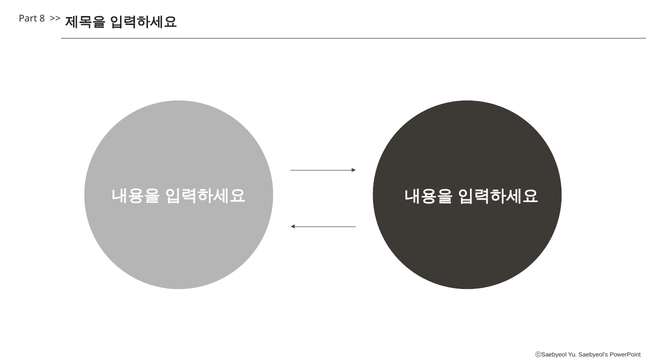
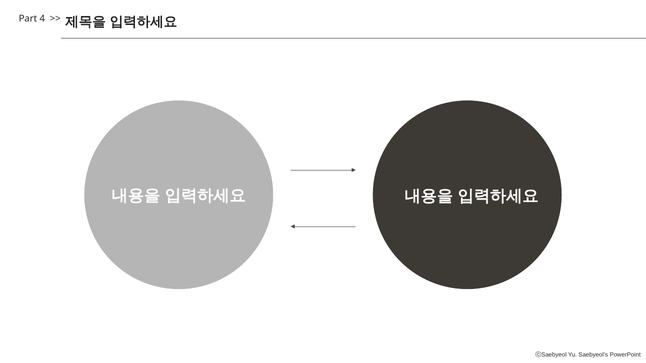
8: 8 -> 4
